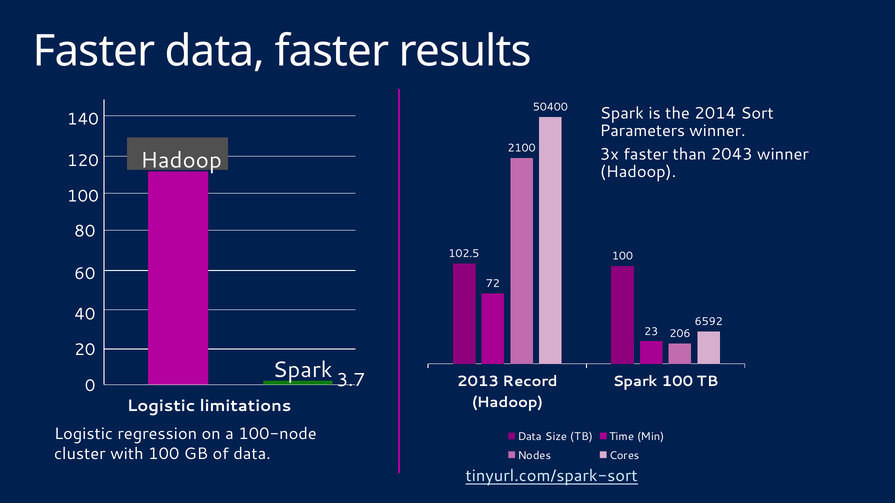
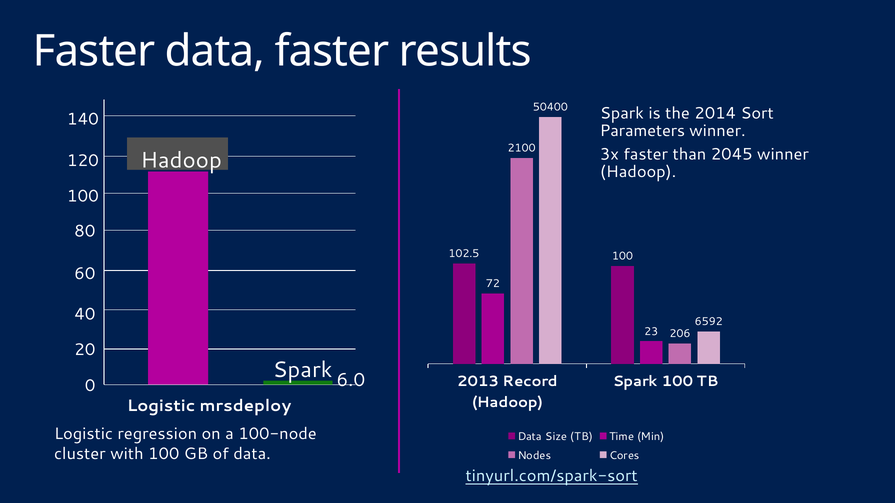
2043: 2043 -> 2045
3.7: 3.7 -> 6.0
limitations: limitations -> mrsdeploy
